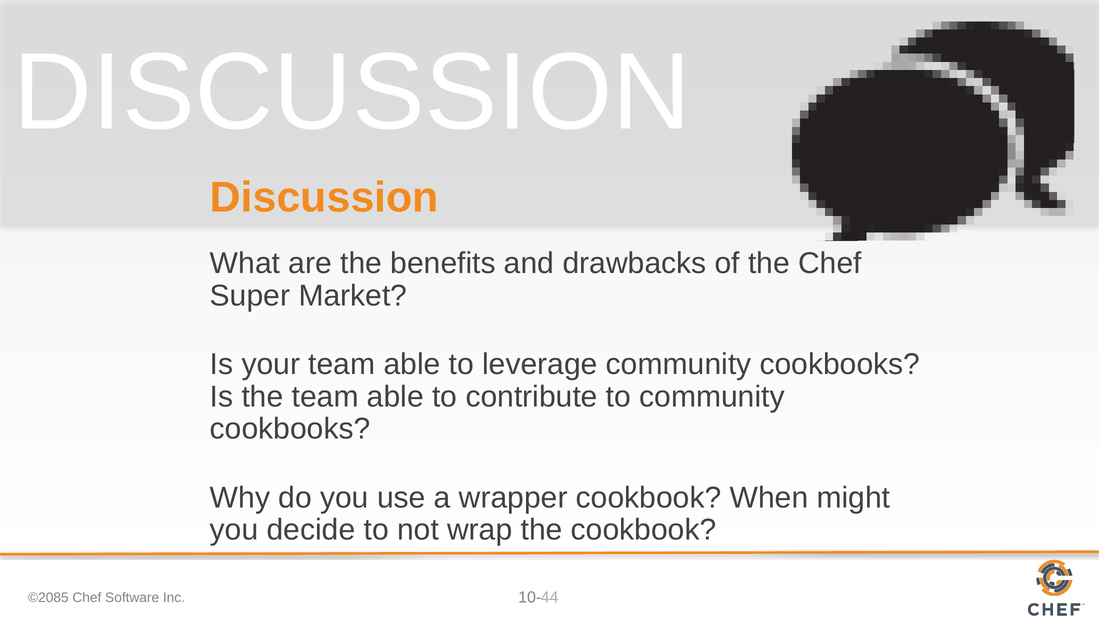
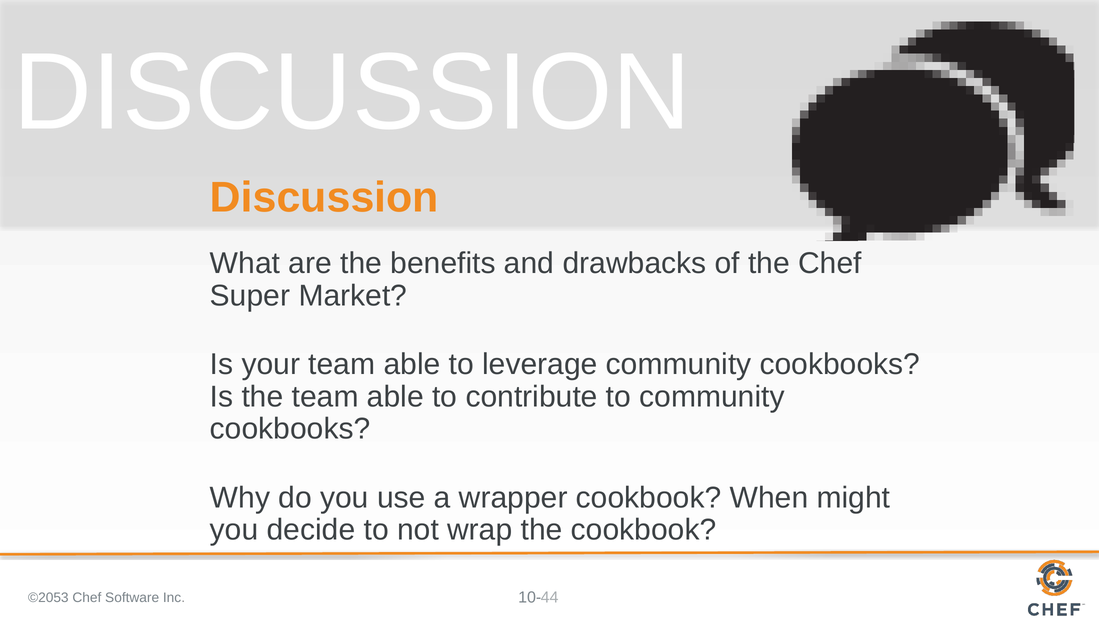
©2085: ©2085 -> ©2053
